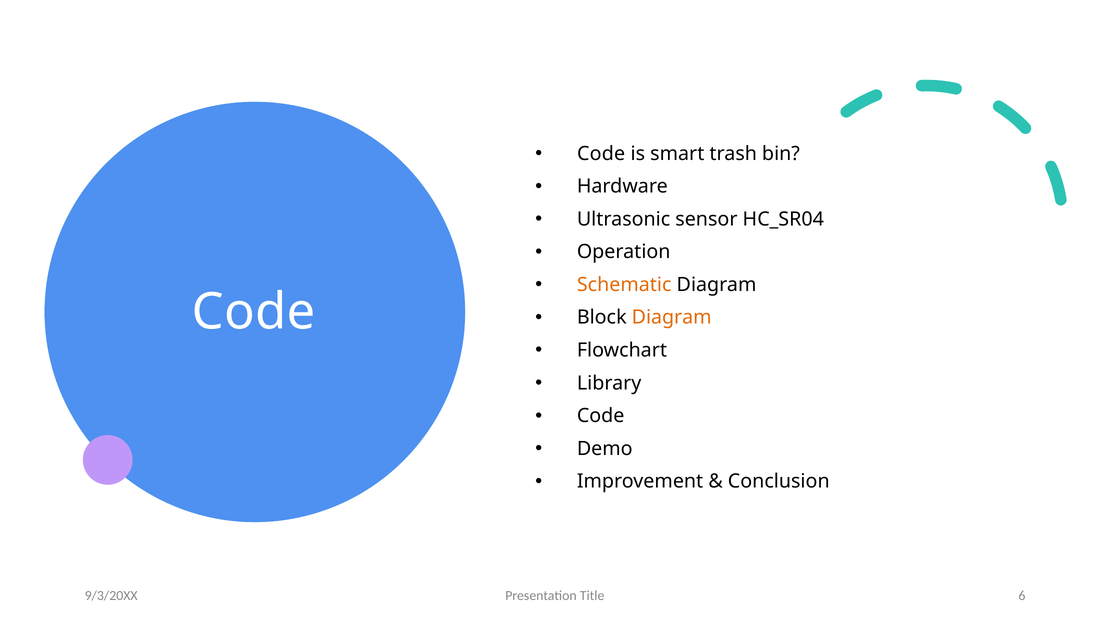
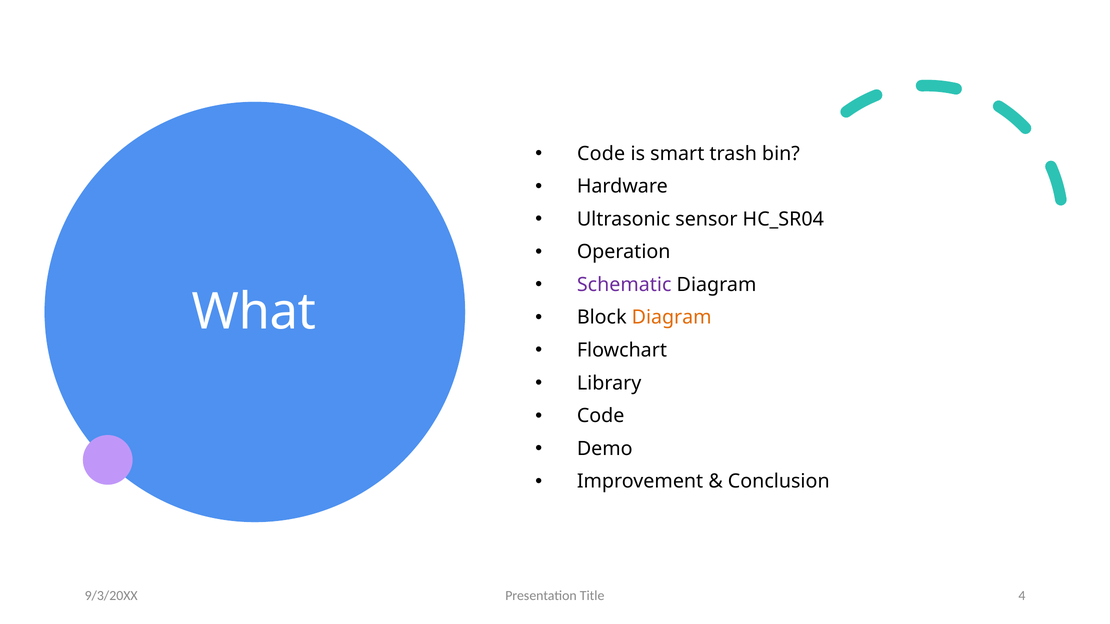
Schematic colour: orange -> purple
Code at (254, 312): Code -> What
6: 6 -> 4
